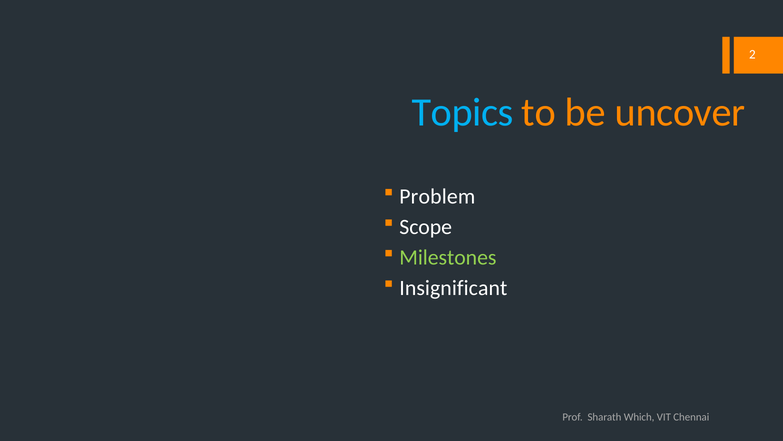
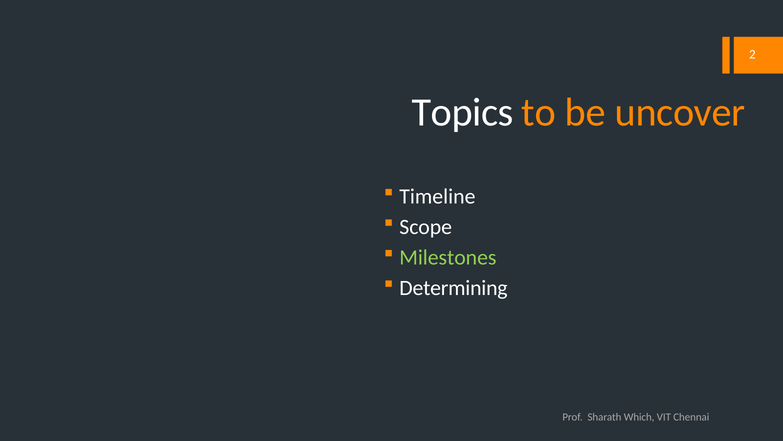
Topics colour: light blue -> white
Problem: Problem -> Timeline
Insignificant: Insignificant -> Determining
